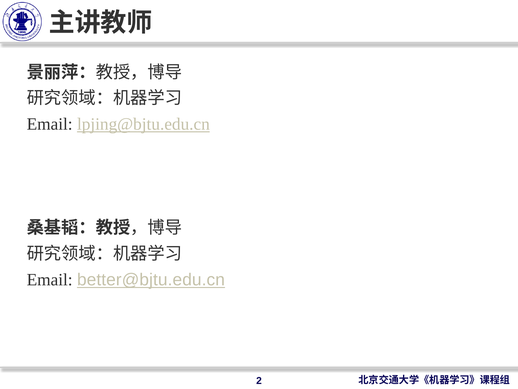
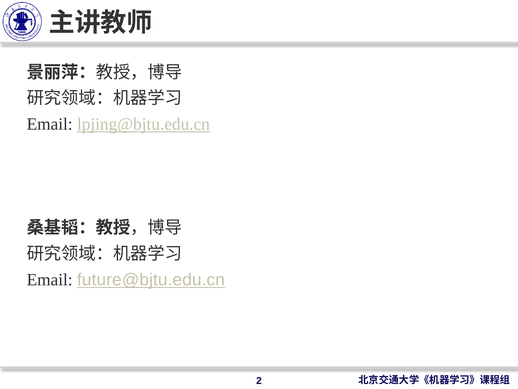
better@bjtu.edu.cn: better@bjtu.edu.cn -> future@bjtu.edu.cn
